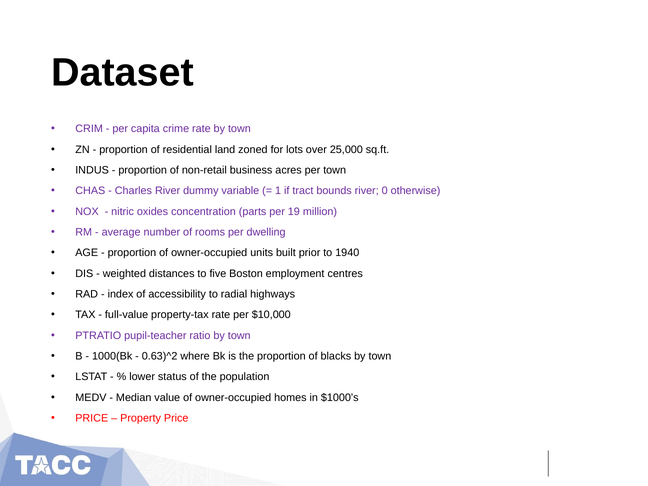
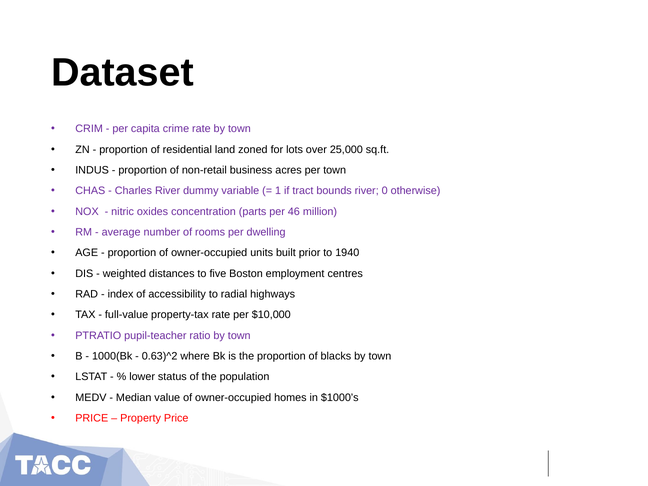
19: 19 -> 46
